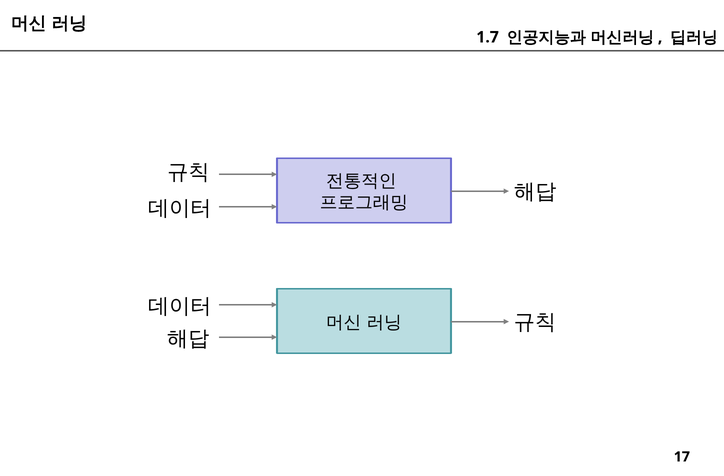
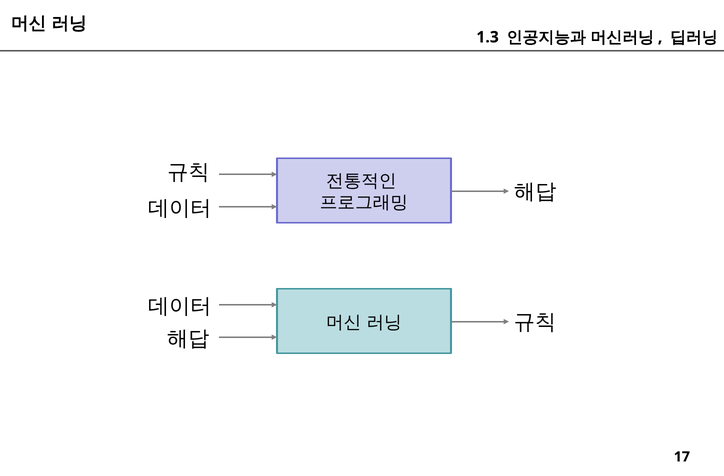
1.7: 1.7 -> 1.3
